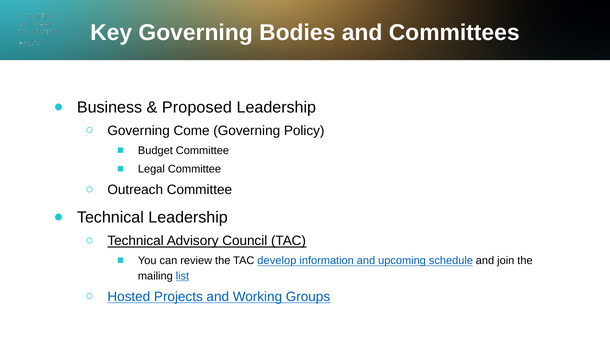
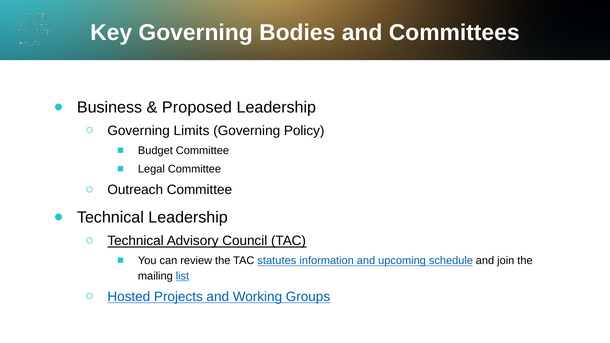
Come: Come -> Limits
develop: develop -> statutes
